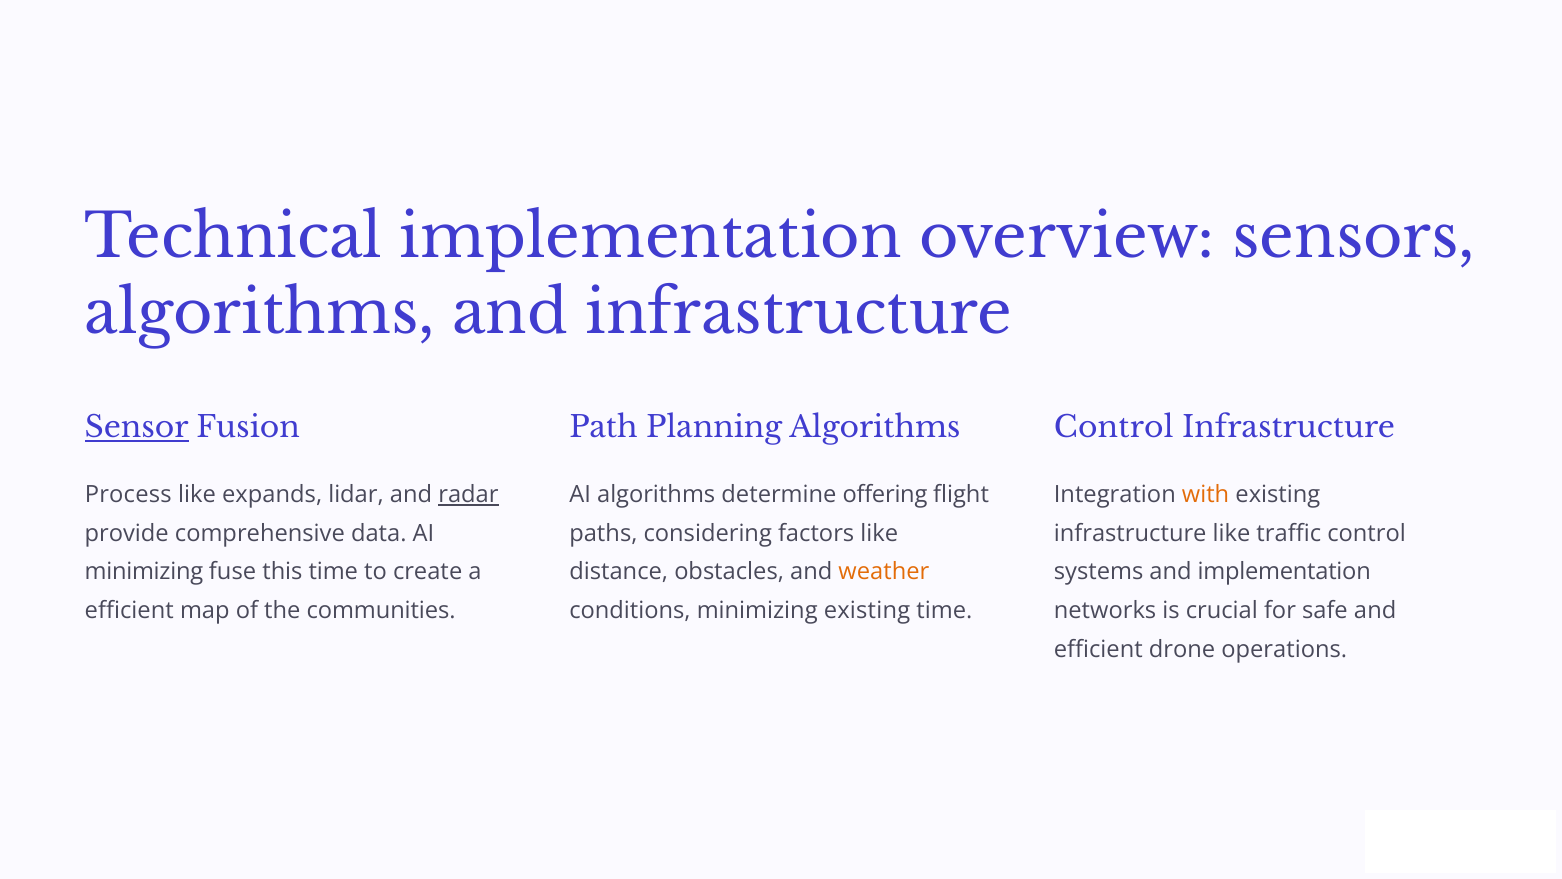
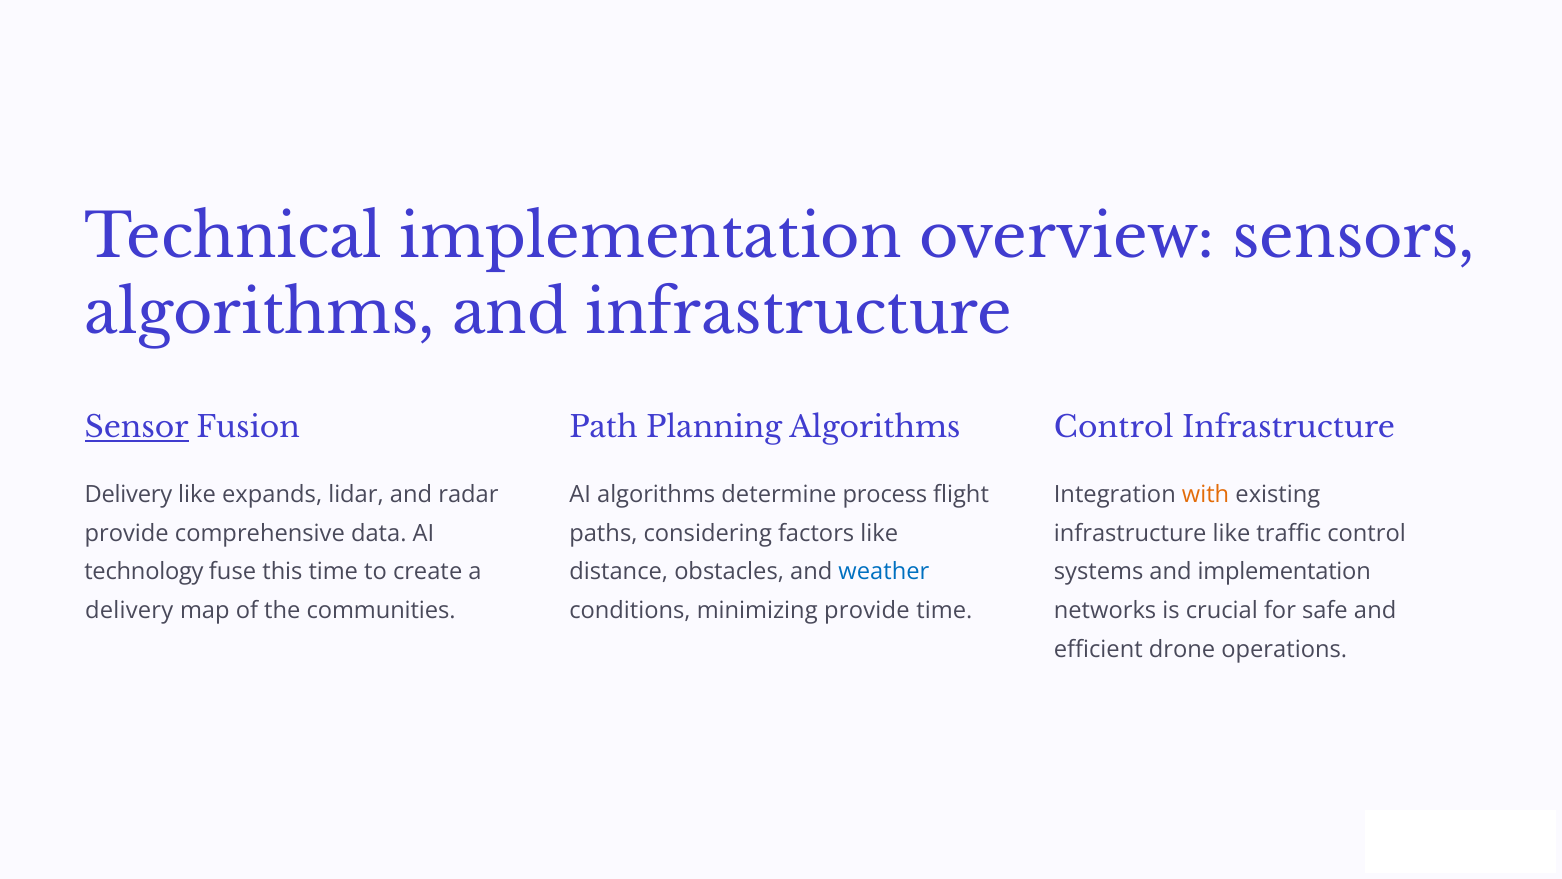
Process at (128, 495): Process -> Delivery
radar underline: present -> none
offering: offering -> process
minimizing at (144, 572): minimizing -> technology
weather colour: orange -> blue
efficient at (129, 610): efficient -> delivery
minimizing existing: existing -> provide
